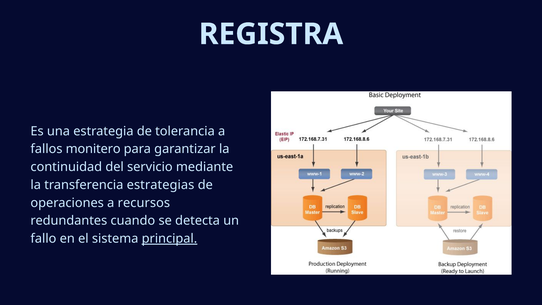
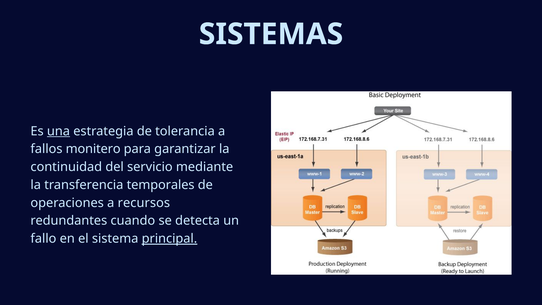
REGISTRA: REGISTRA -> SISTEMAS
una underline: none -> present
estrategias: estrategias -> temporales
